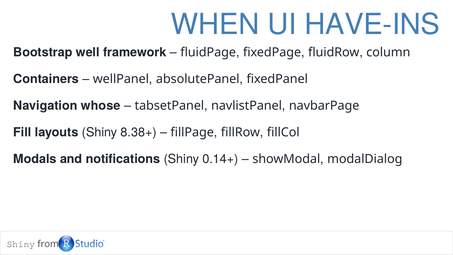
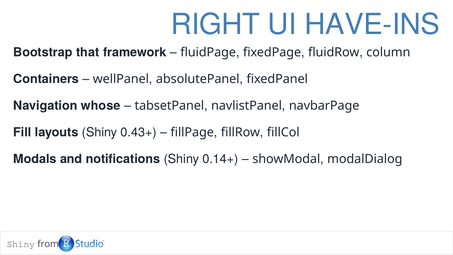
WHEN: WHEN -> RIGHT
well: well -> that
8.38+: 8.38+ -> 0.43+
